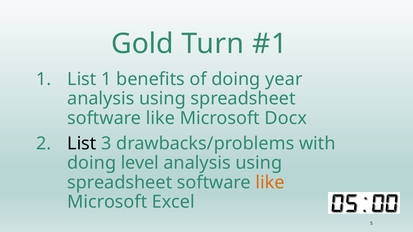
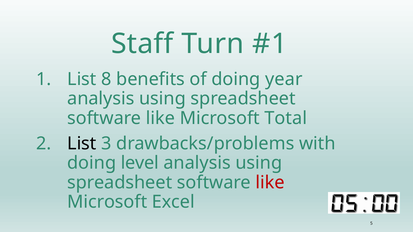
Gold: Gold -> Staff
List 1: 1 -> 8
Docx: Docx -> Total
like at (270, 183) colour: orange -> red
